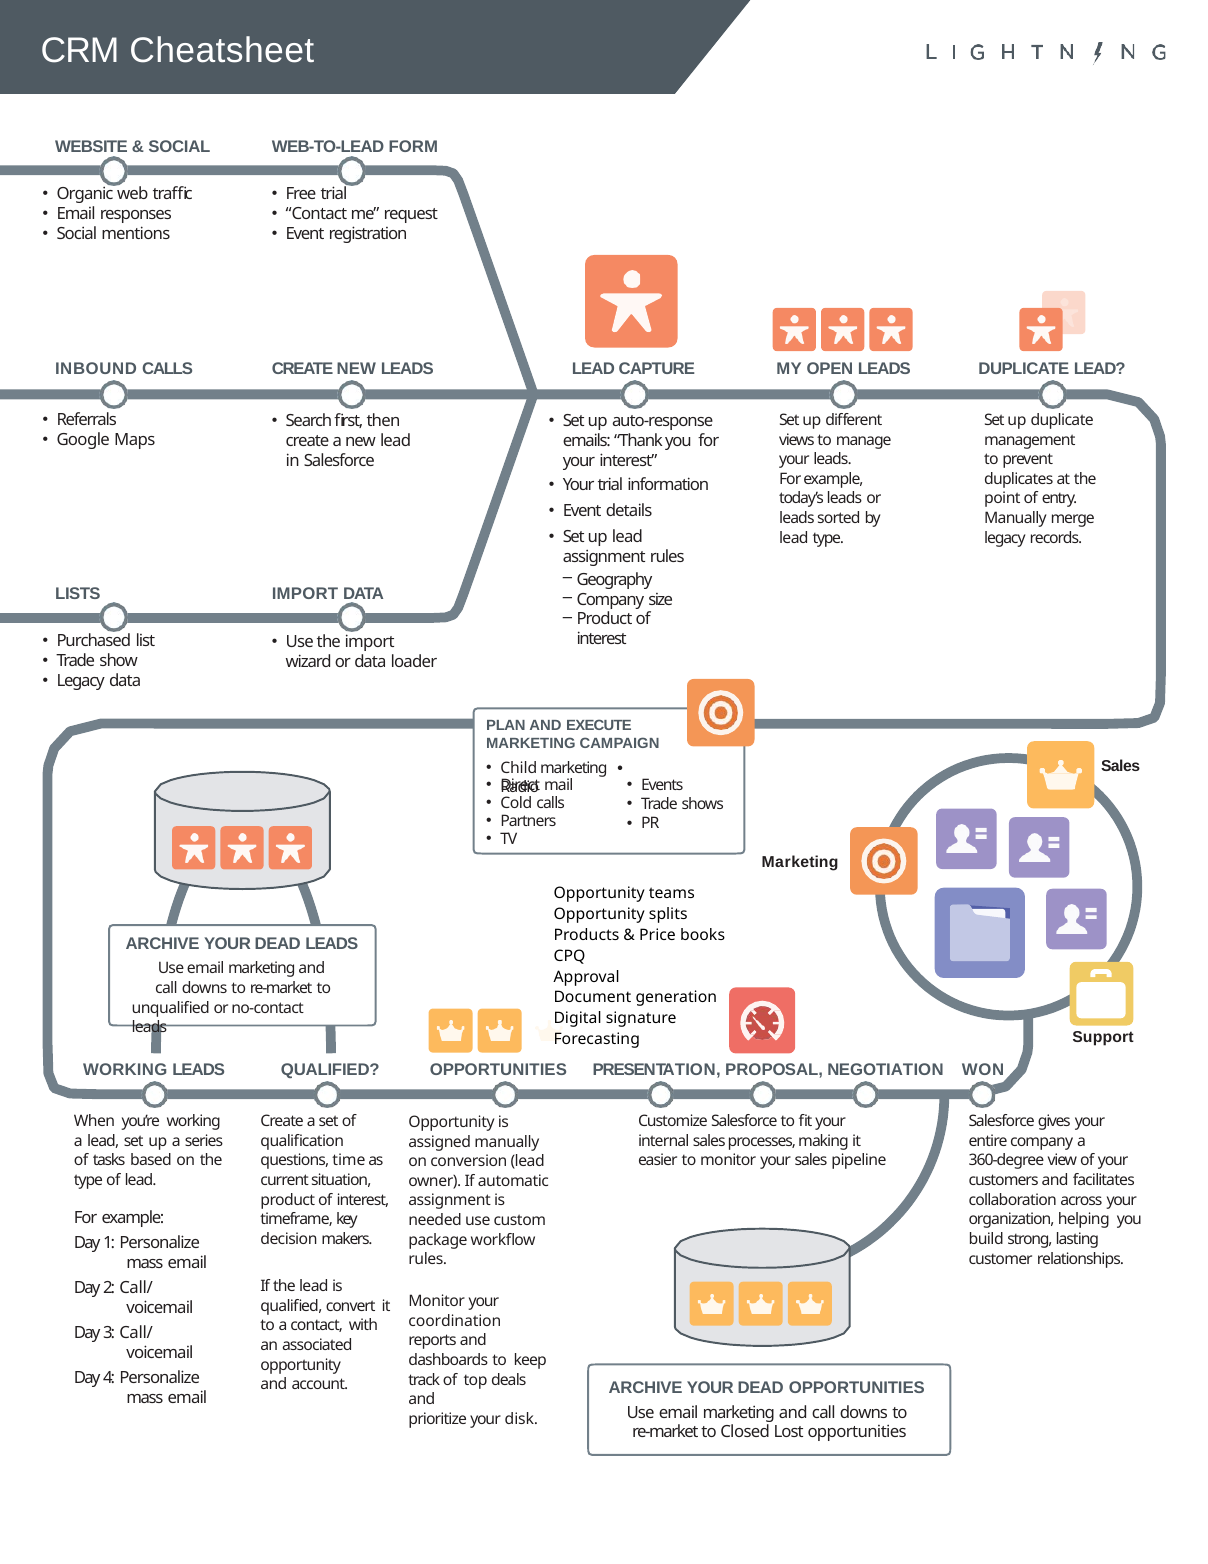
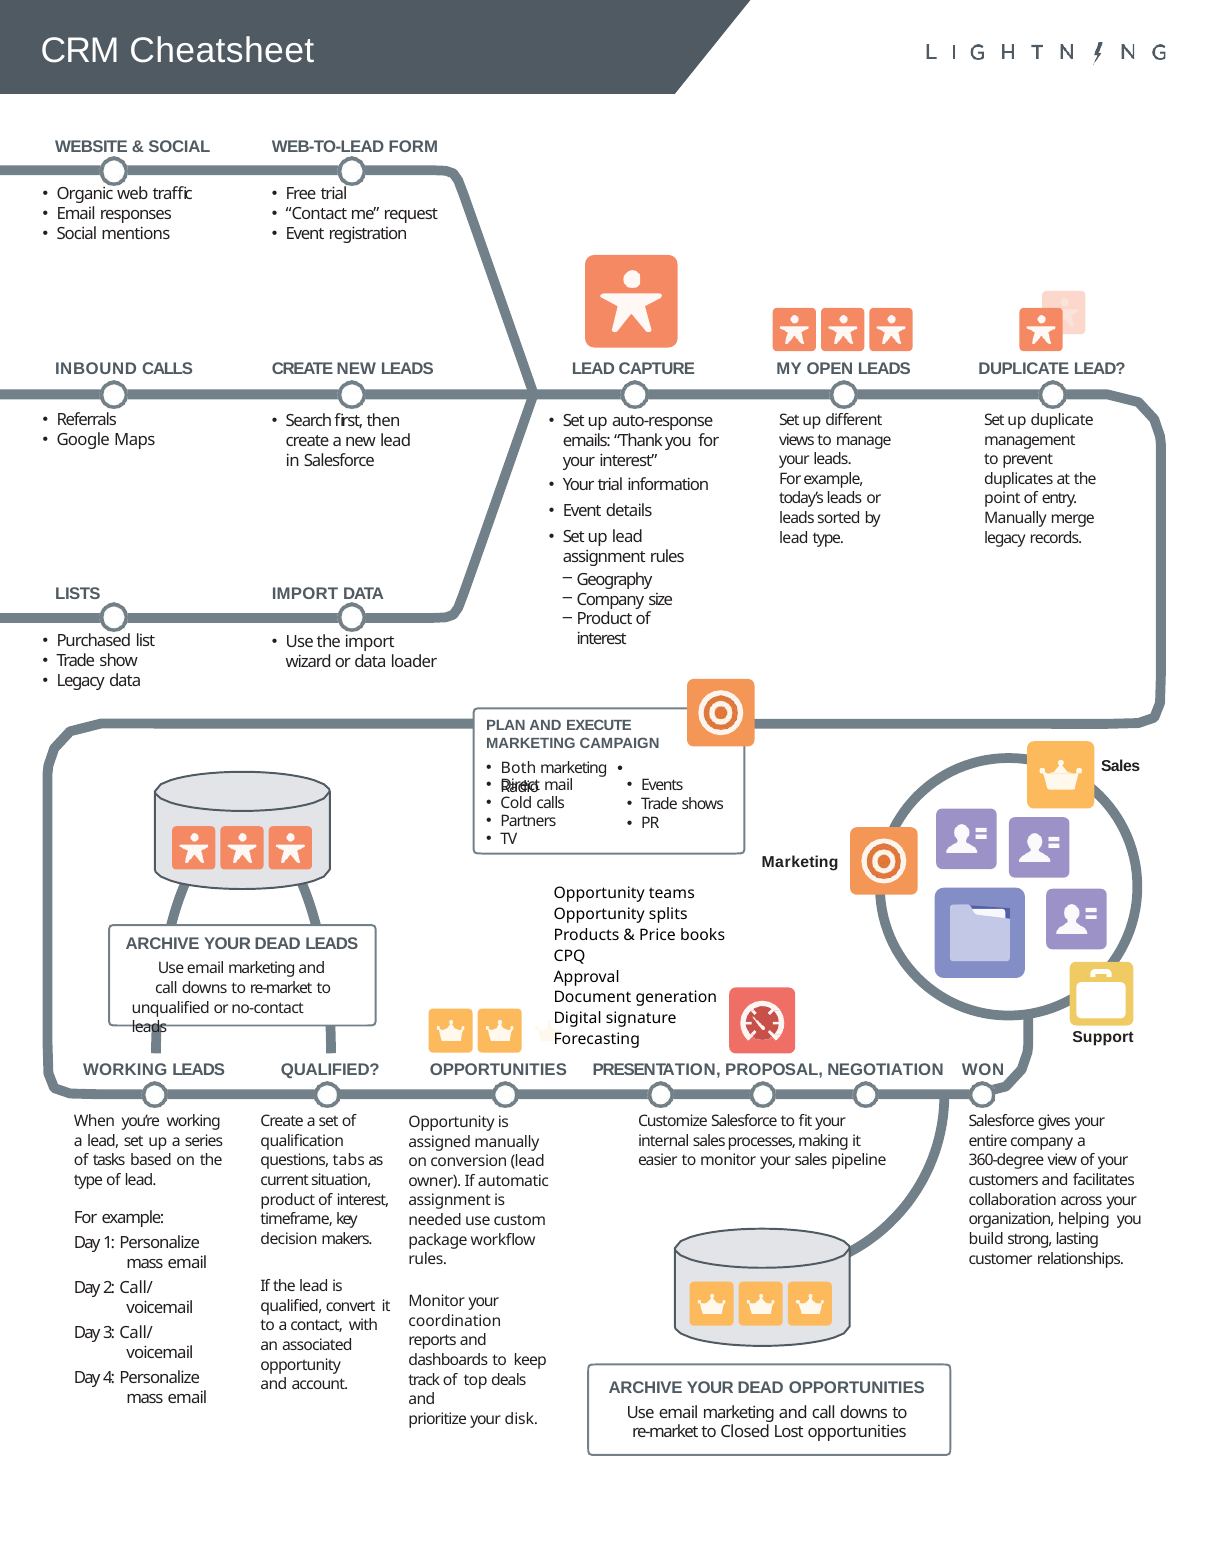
Child: Child -> Both
time: time -> tabs
